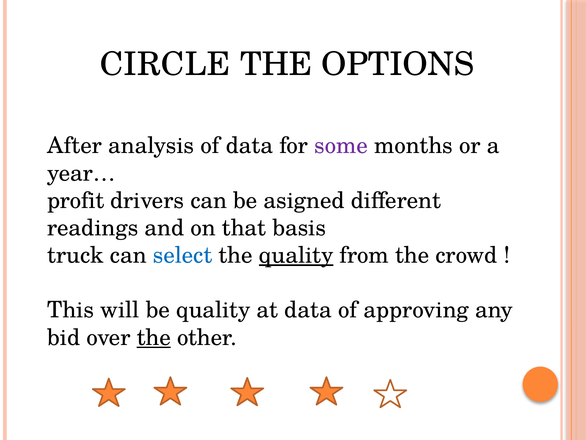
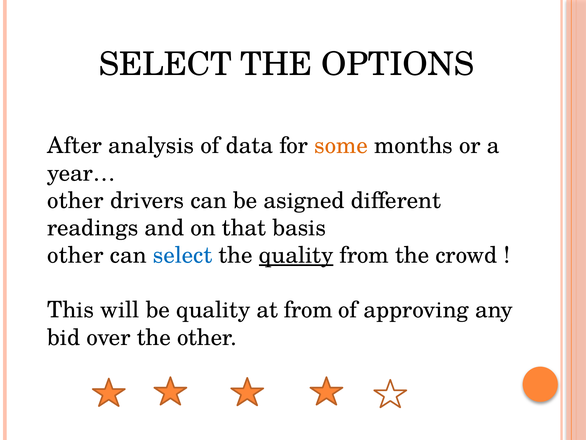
CIRCLE at (165, 64): CIRCLE -> SELECT
some colour: purple -> orange
profit at (76, 200): profit -> other
truck at (76, 255): truck -> other
at data: data -> from
the at (154, 337) underline: present -> none
